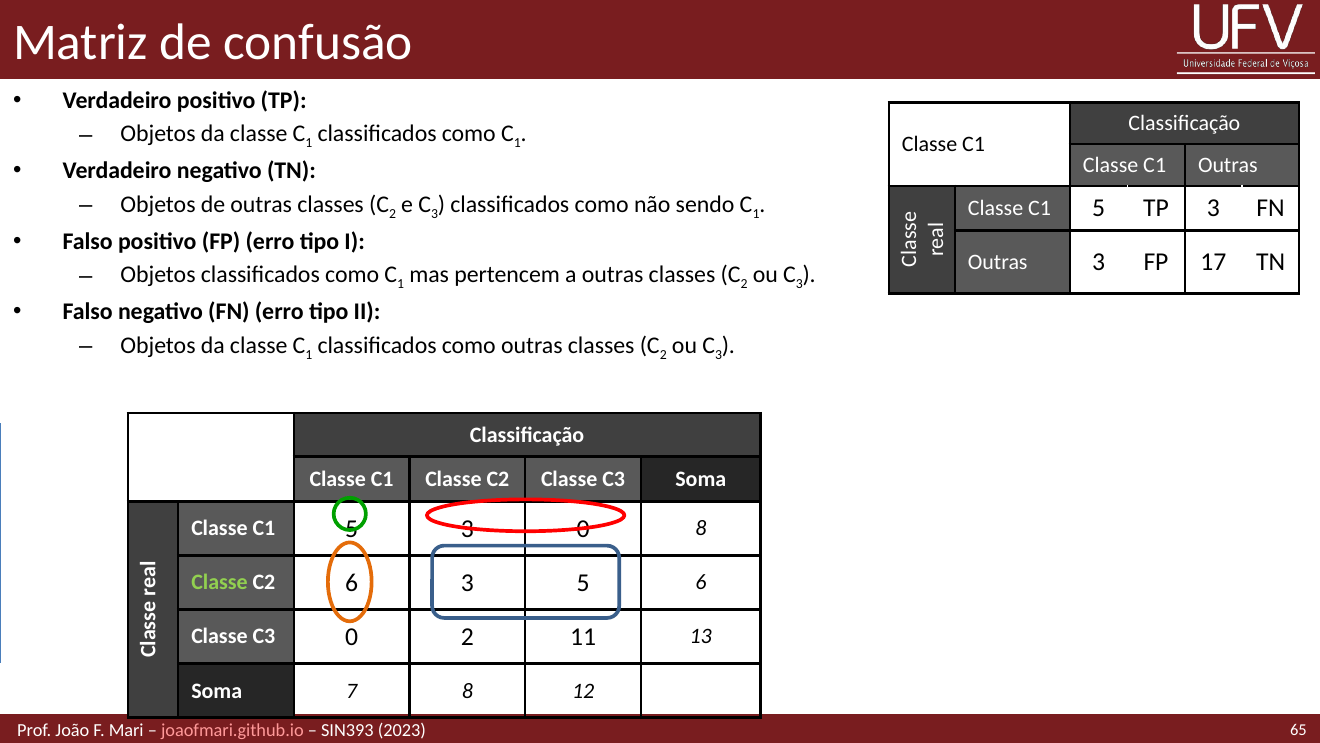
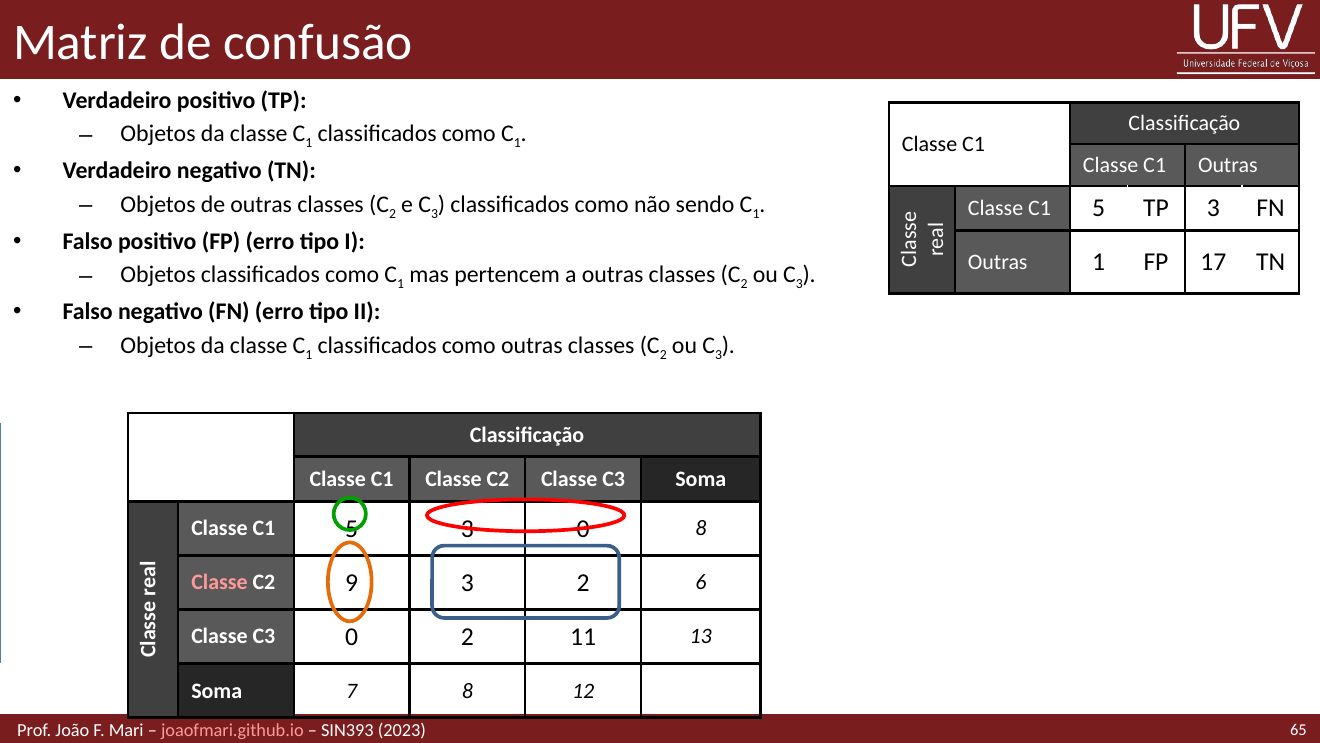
Outras 3: 3 -> 1
Classe at (219, 582) colour: light green -> pink
C2 6: 6 -> 9
3 5: 5 -> 2
